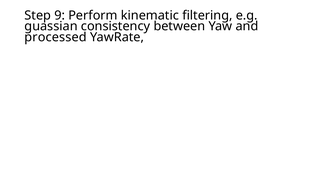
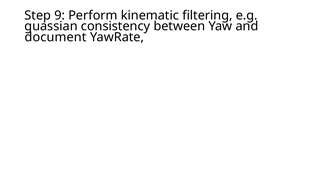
processed: processed -> document
